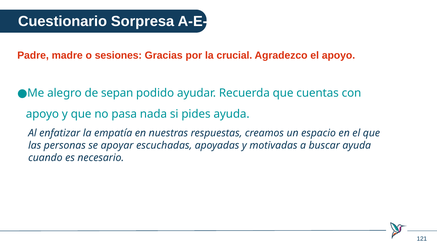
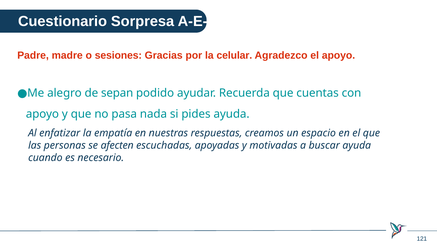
crucial: crucial -> celular
apoyar: apoyar -> afecten
